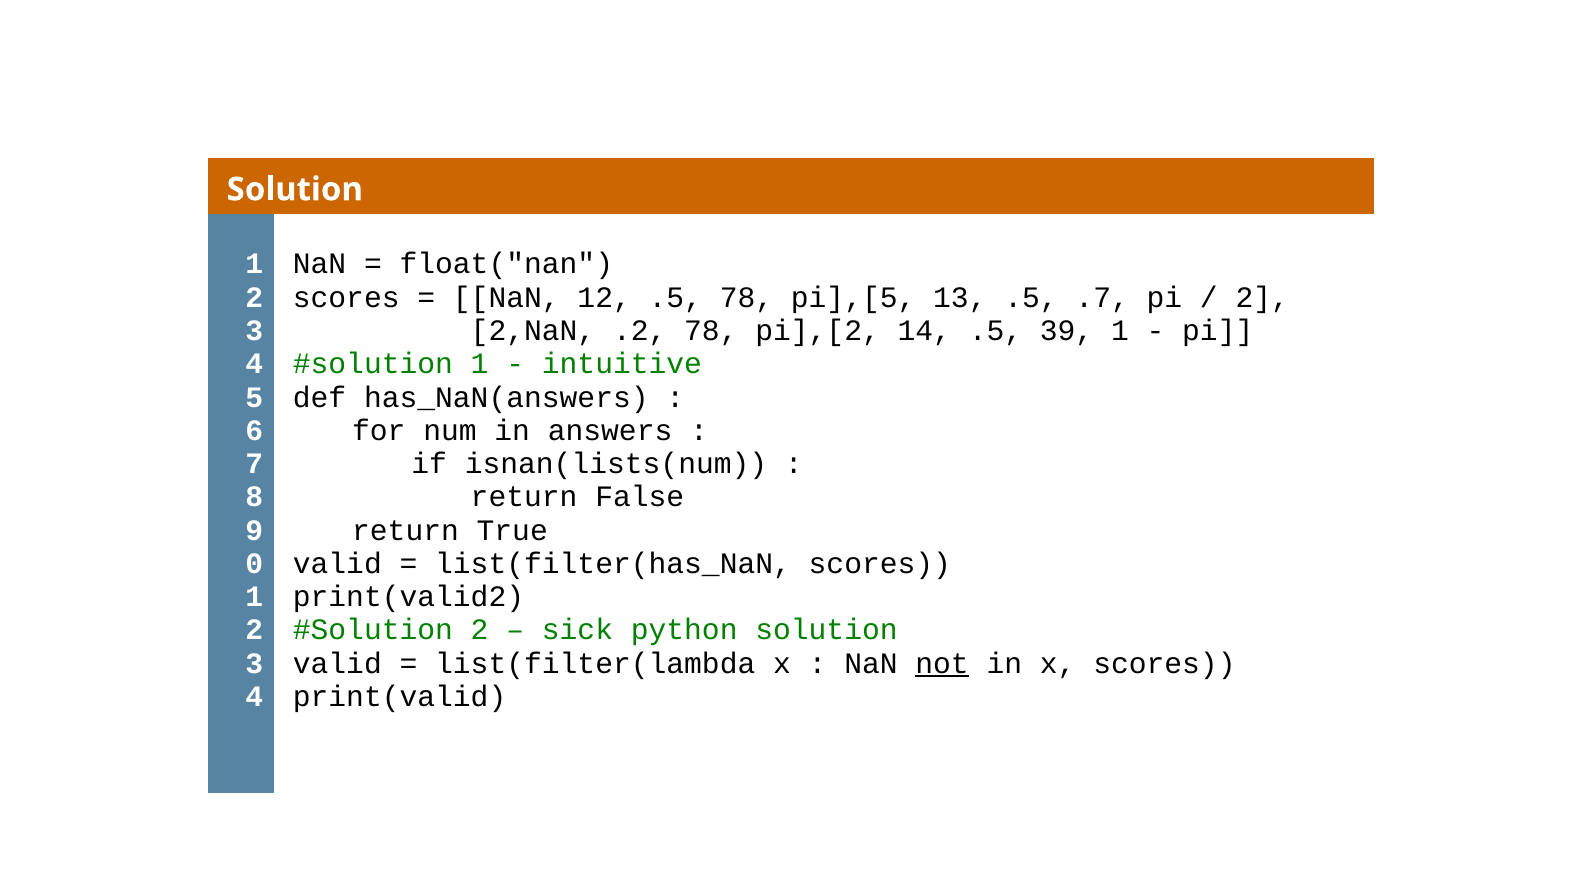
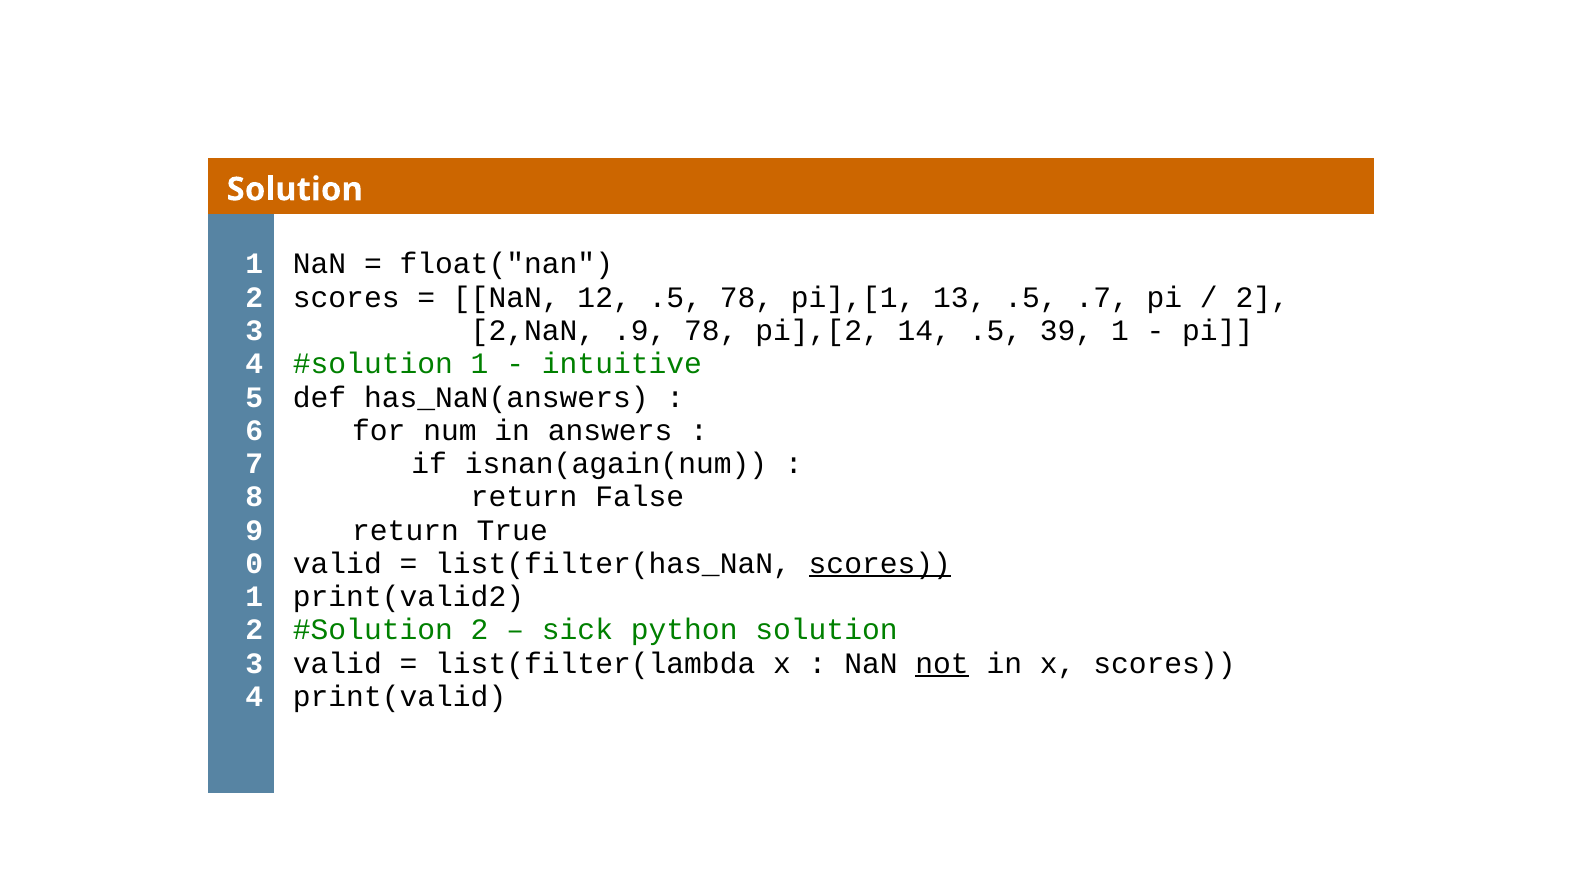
pi],[5: pi],[5 -> pi],[1
.2: .2 -> .9
isnan(lists(num: isnan(lists(num -> isnan(again(num
scores at (880, 564) underline: none -> present
